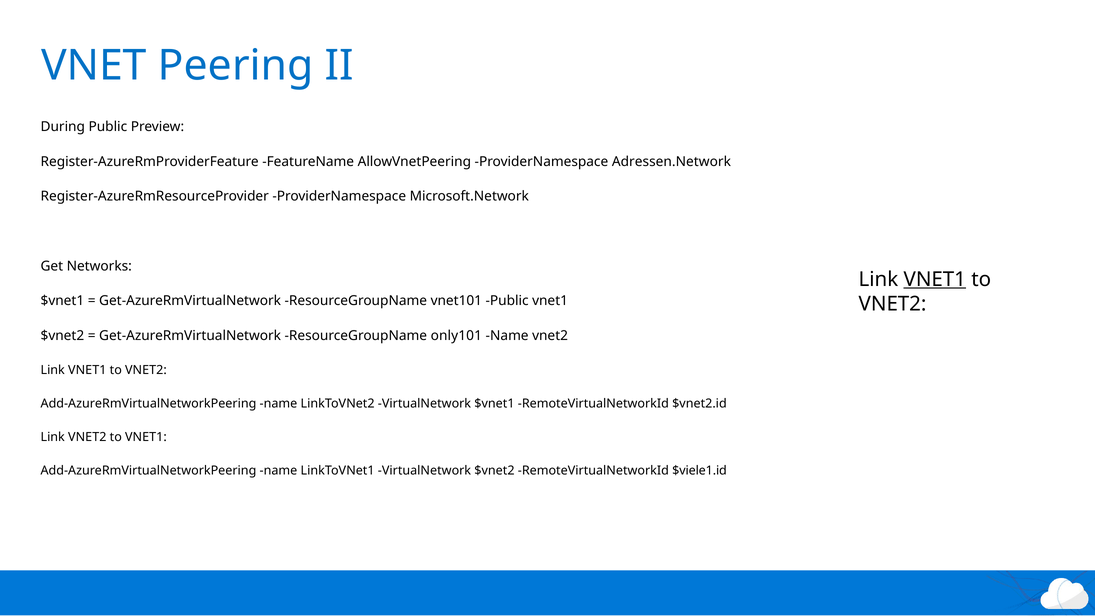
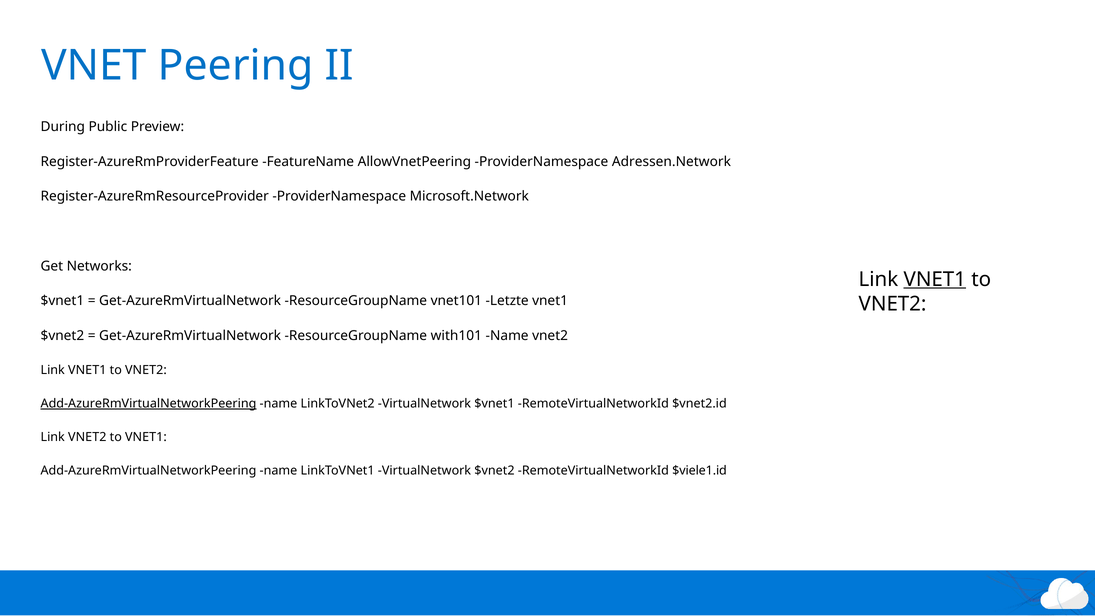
vnet101 Public: Public -> Letzte
only101: only101 -> with101
Add-AzureRmVirtualNetworkPeering at (148, 403) underline: none -> present
